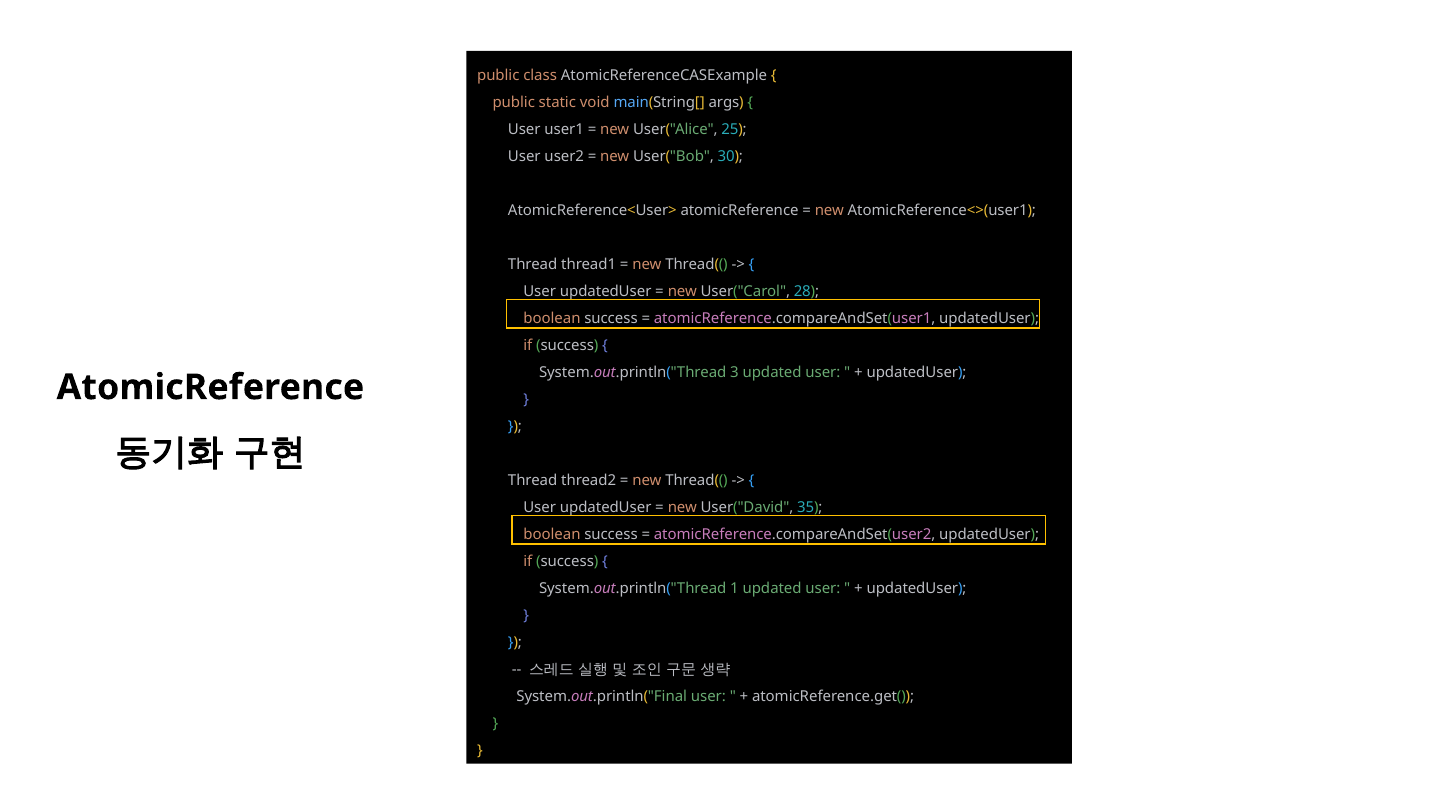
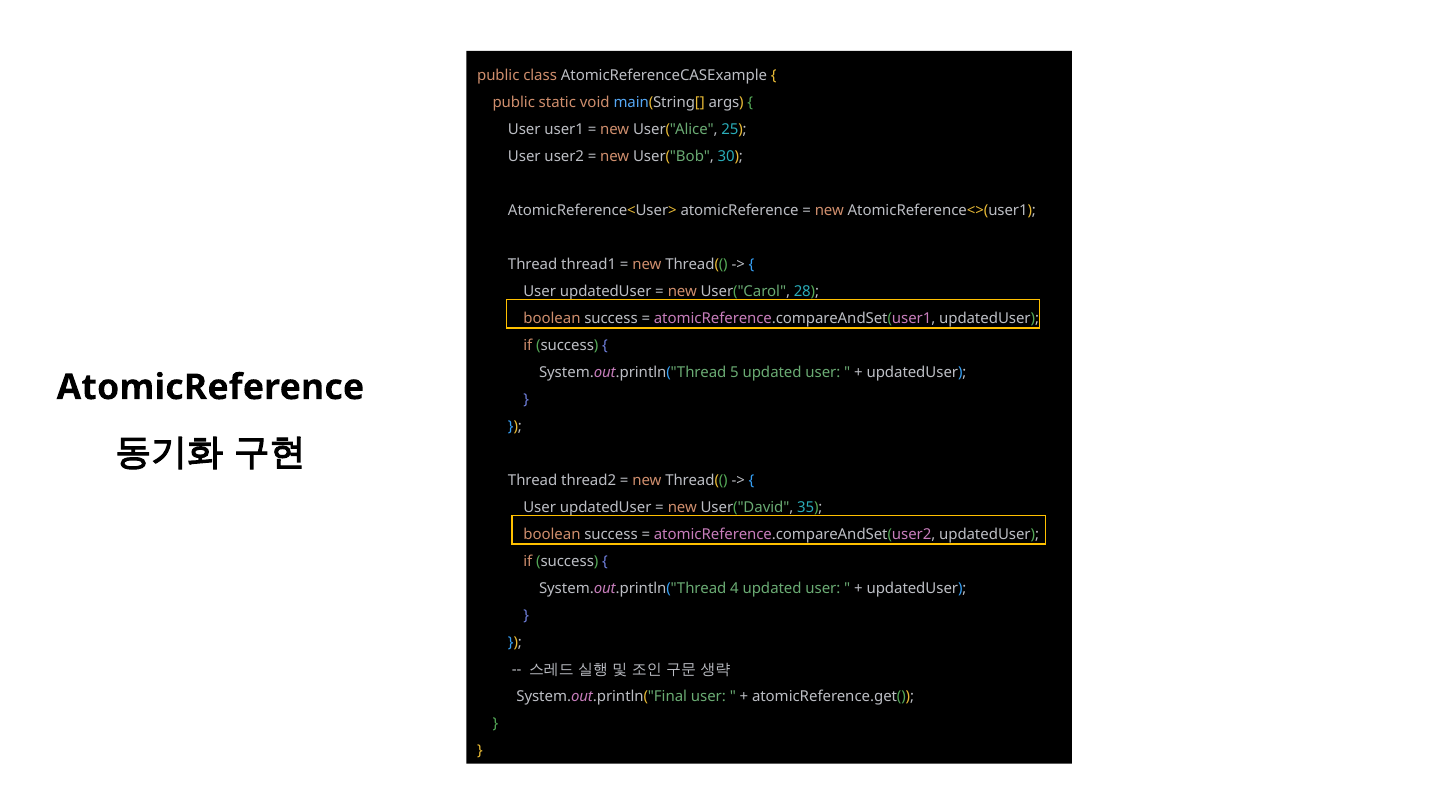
3: 3 -> 5
1: 1 -> 4
